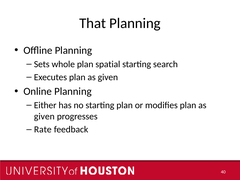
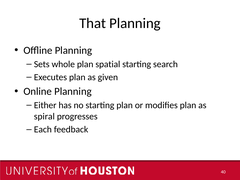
given at (44, 116): given -> spiral
Rate: Rate -> Each
